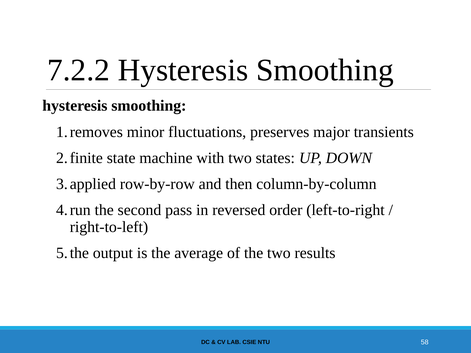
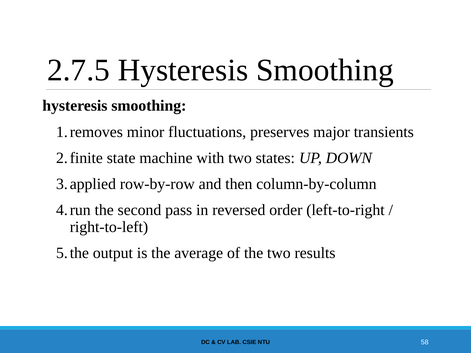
7.2.2: 7.2.2 -> 2.7.5
